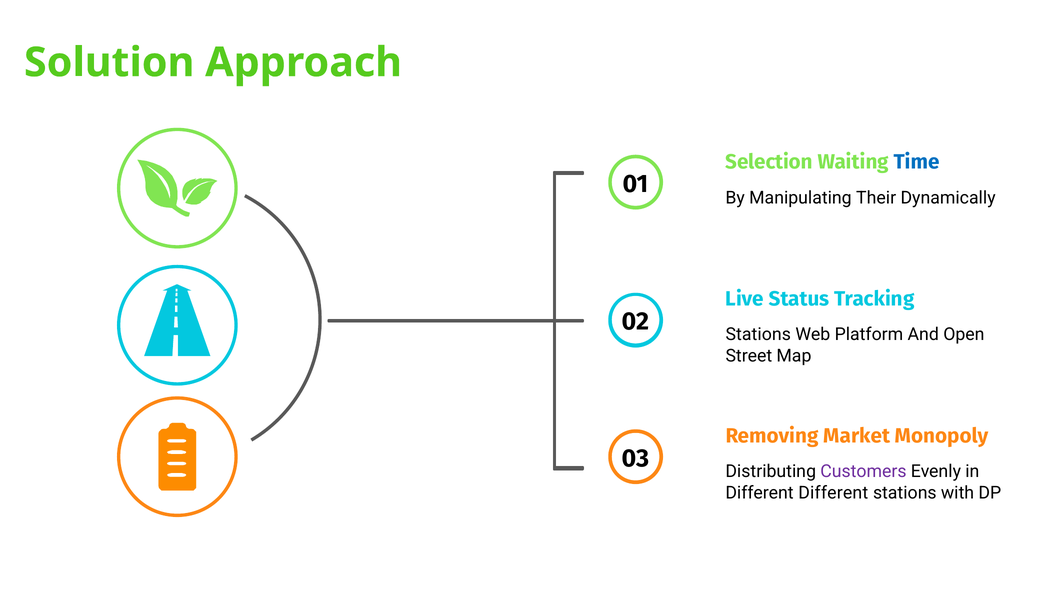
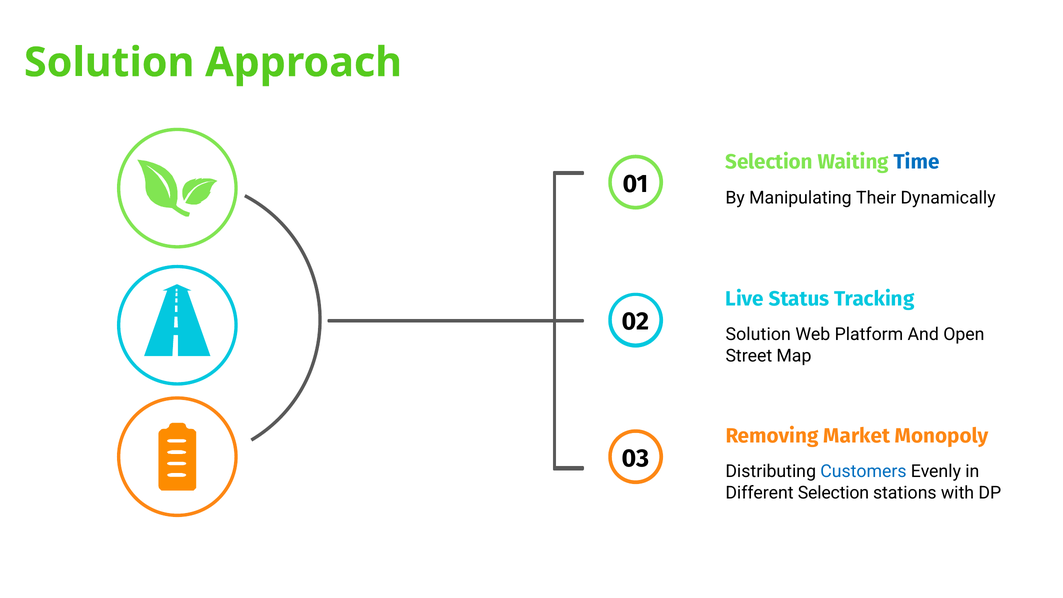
Stations at (758, 334): Stations -> Solution
Customers colour: purple -> blue
Different Different: Different -> Selection
